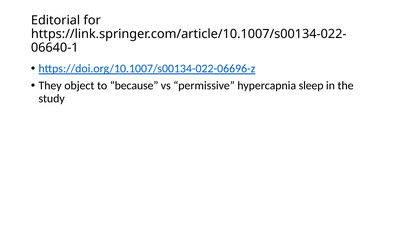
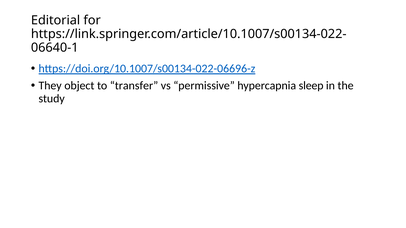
because: because -> transfer
